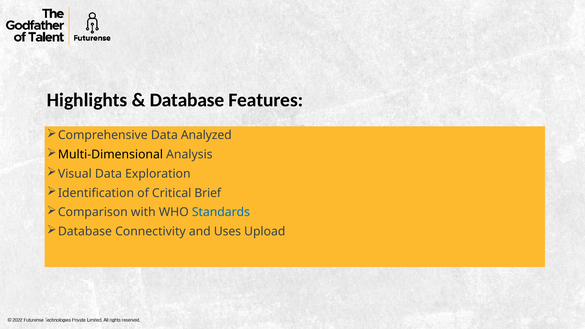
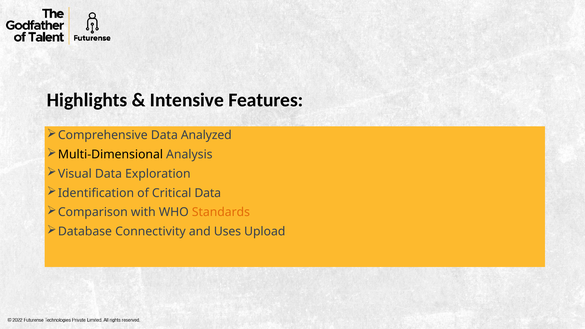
Database at (187, 100): Database -> Intensive
Critical Brief: Brief -> Data
Standards colour: blue -> orange
